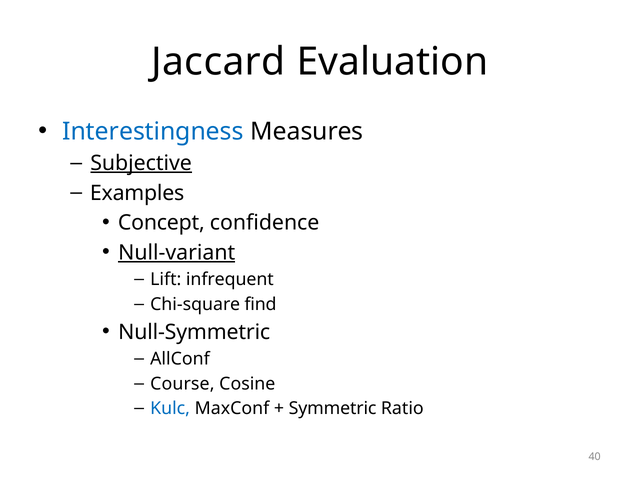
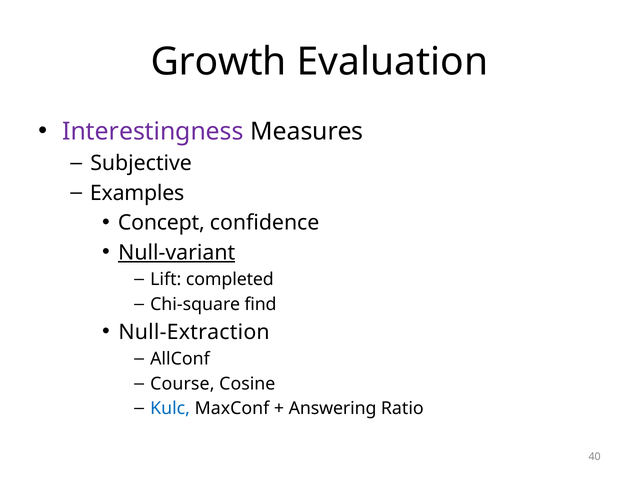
Jaccard: Jaccard -> Growth
Interestingness colour: blue -> purple
Subjective underline: present -> none
infrequent: infrequent -> completed
Null-Symmetric: Null-Symmetric -> Null-Extraction
Symmetric: Symmetric -> Answering
